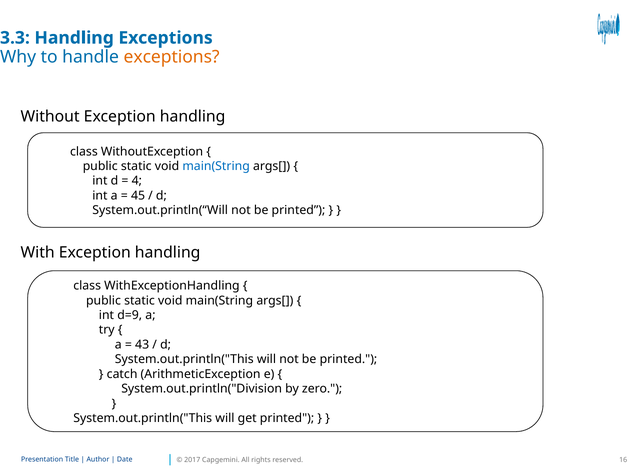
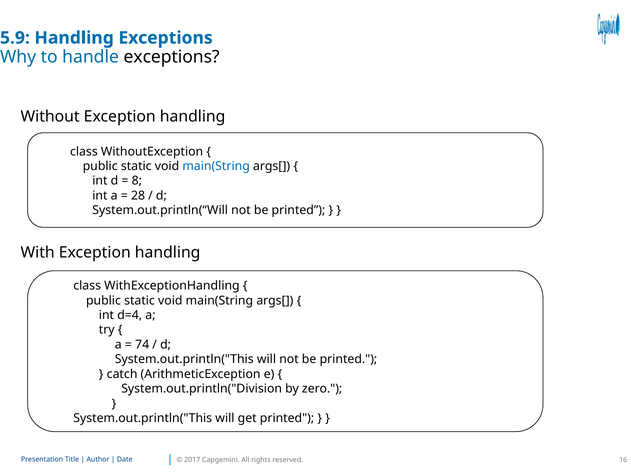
3.3: 3.3 -> 5.9
exceptions at (172, 57) colour: orange -> black
4: 4 -> 8
45: 45 -> 28
d=9: d=9 -> d=4
43: 43 -> 74
